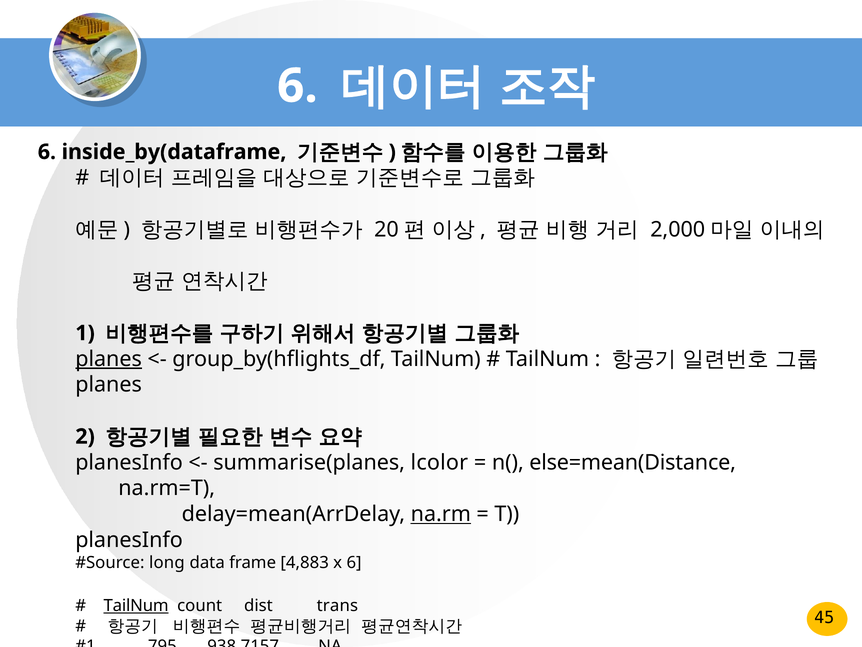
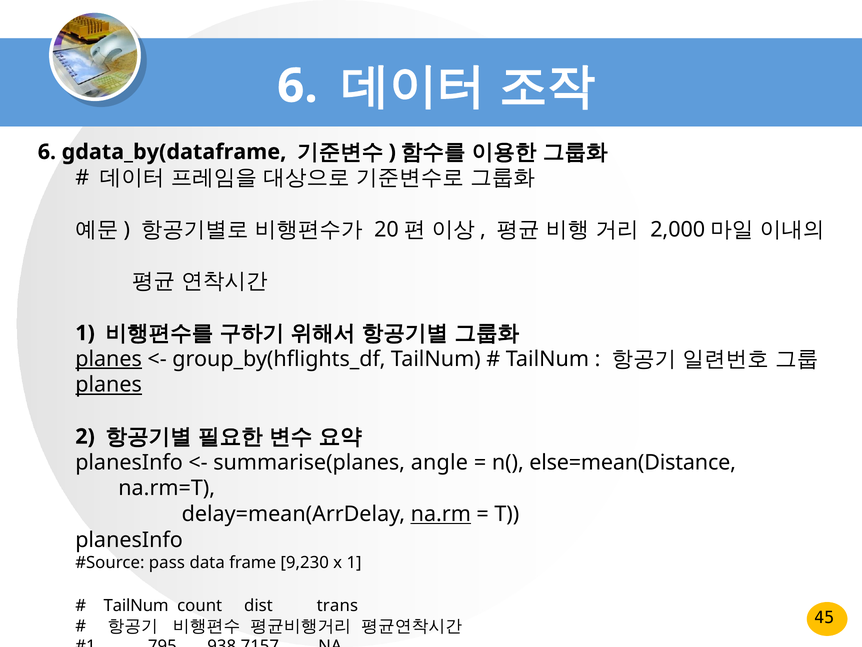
inside_by(dataframe: inside_by(dataframe -> gdata_by(dataframe
planes at (109, 385) underline: none -> present
lcolor: lcolor -> angle
long: long -> pass
4,883: 4,883 -> 9,230
x 6: 6 -> 1
TailNum at (136, 605) underline: present -> none
